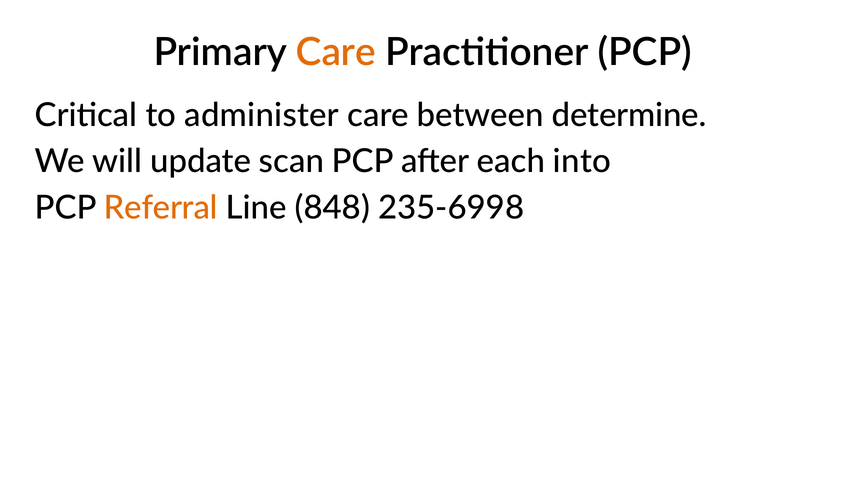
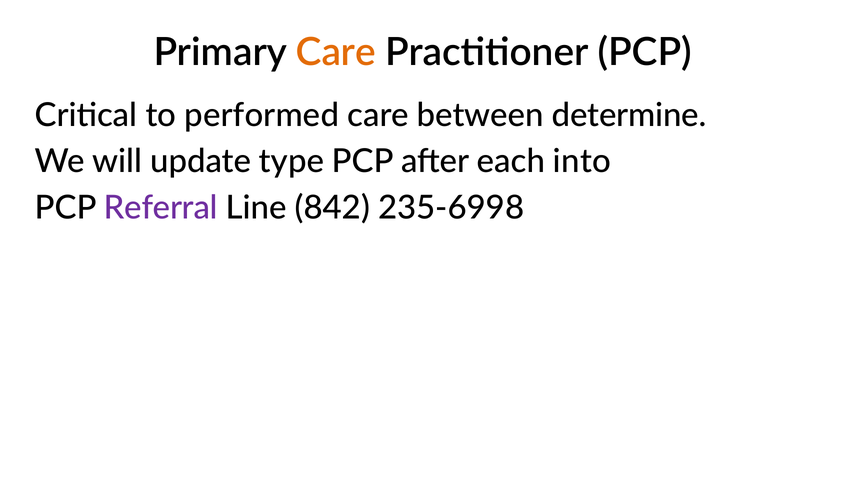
administer: administer -> performed
scan: scan -> type
Referral colour: orange -> purple
848: 848 -> 842
